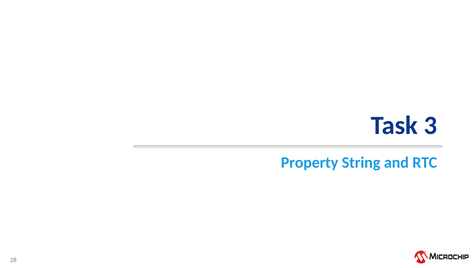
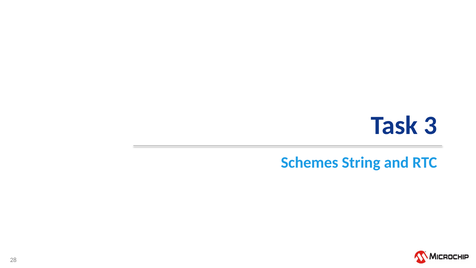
Property: Property -> Schemes
